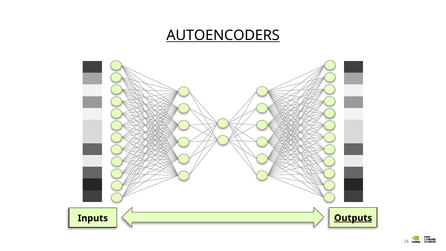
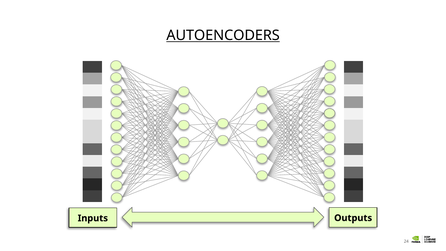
Outputs underline: present -> none
